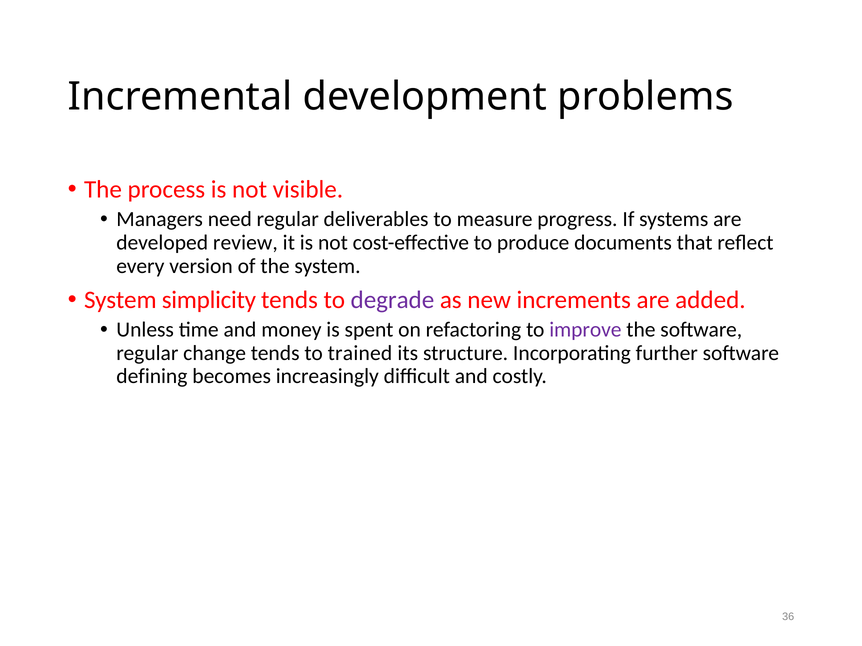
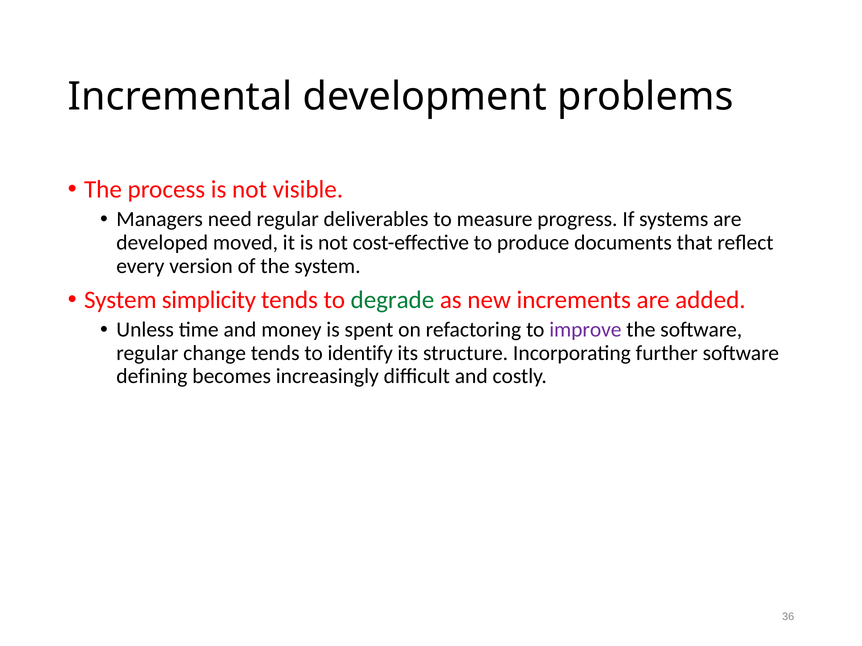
review: review -> moved
degrade colour: purple -> green
trained: trained -> identify
